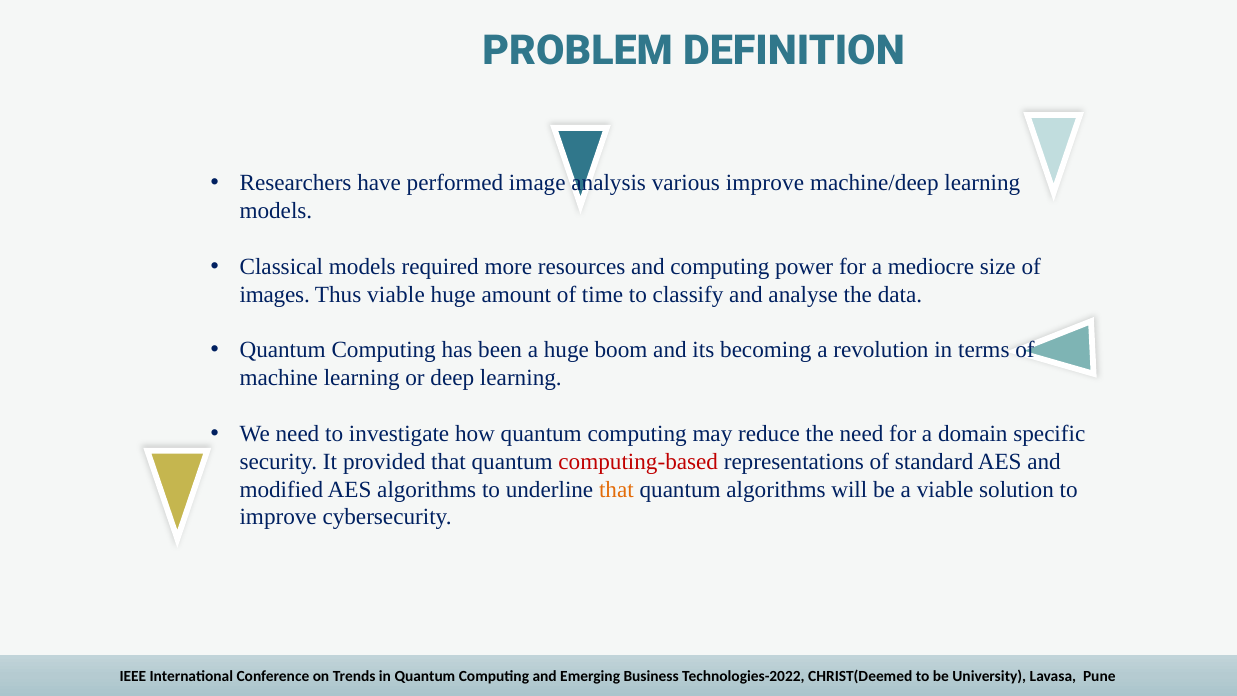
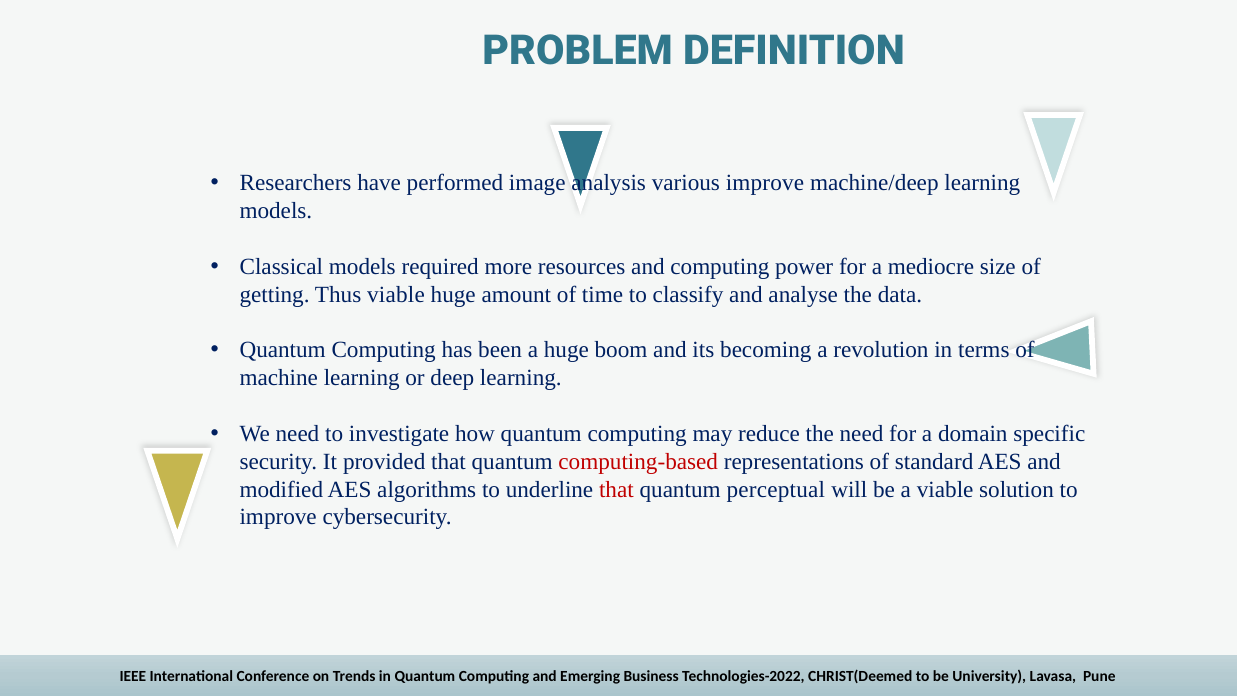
images: images -> getting
that at (616, 489) colour: orange -> red
quantum algorithms: algorithms -> perceptual
